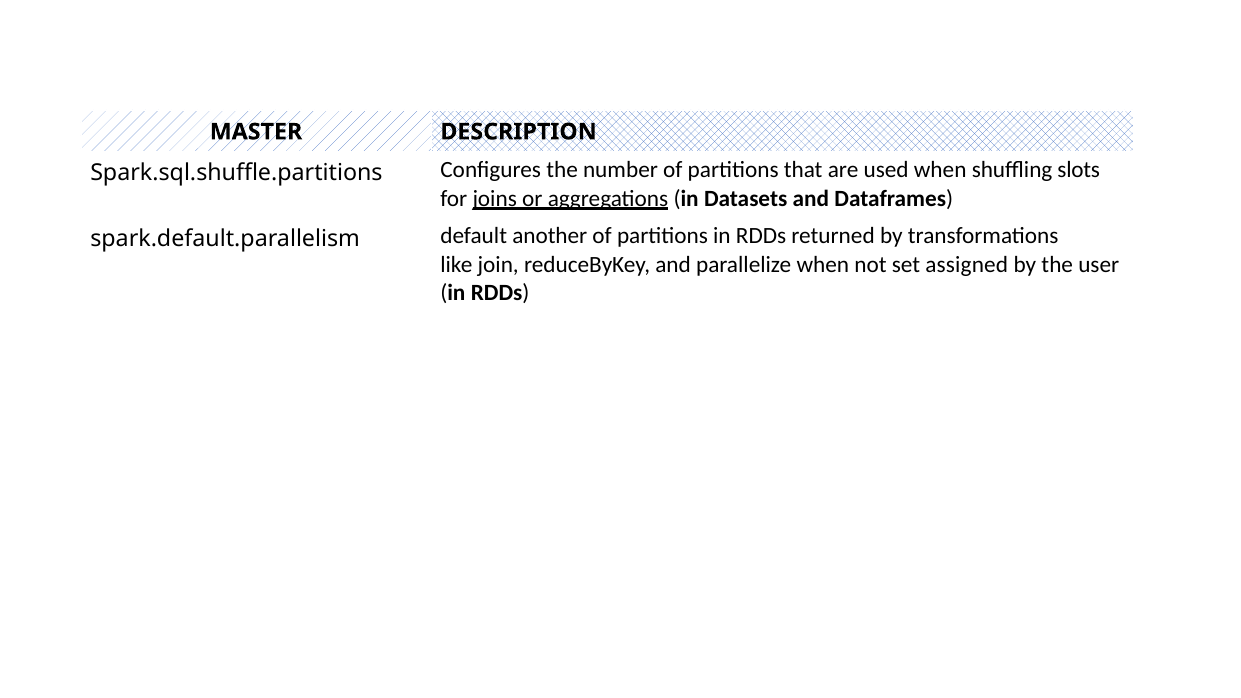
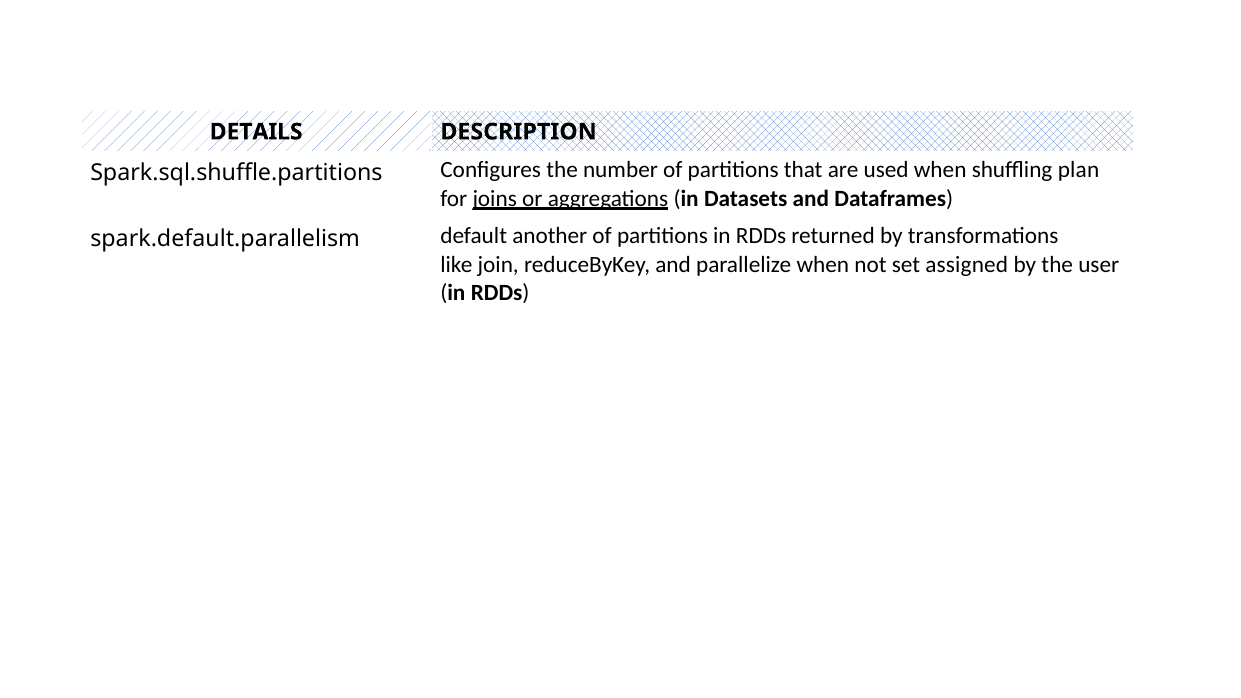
MASTER: MASTER -> DETAILS
slots: slots -> plan
